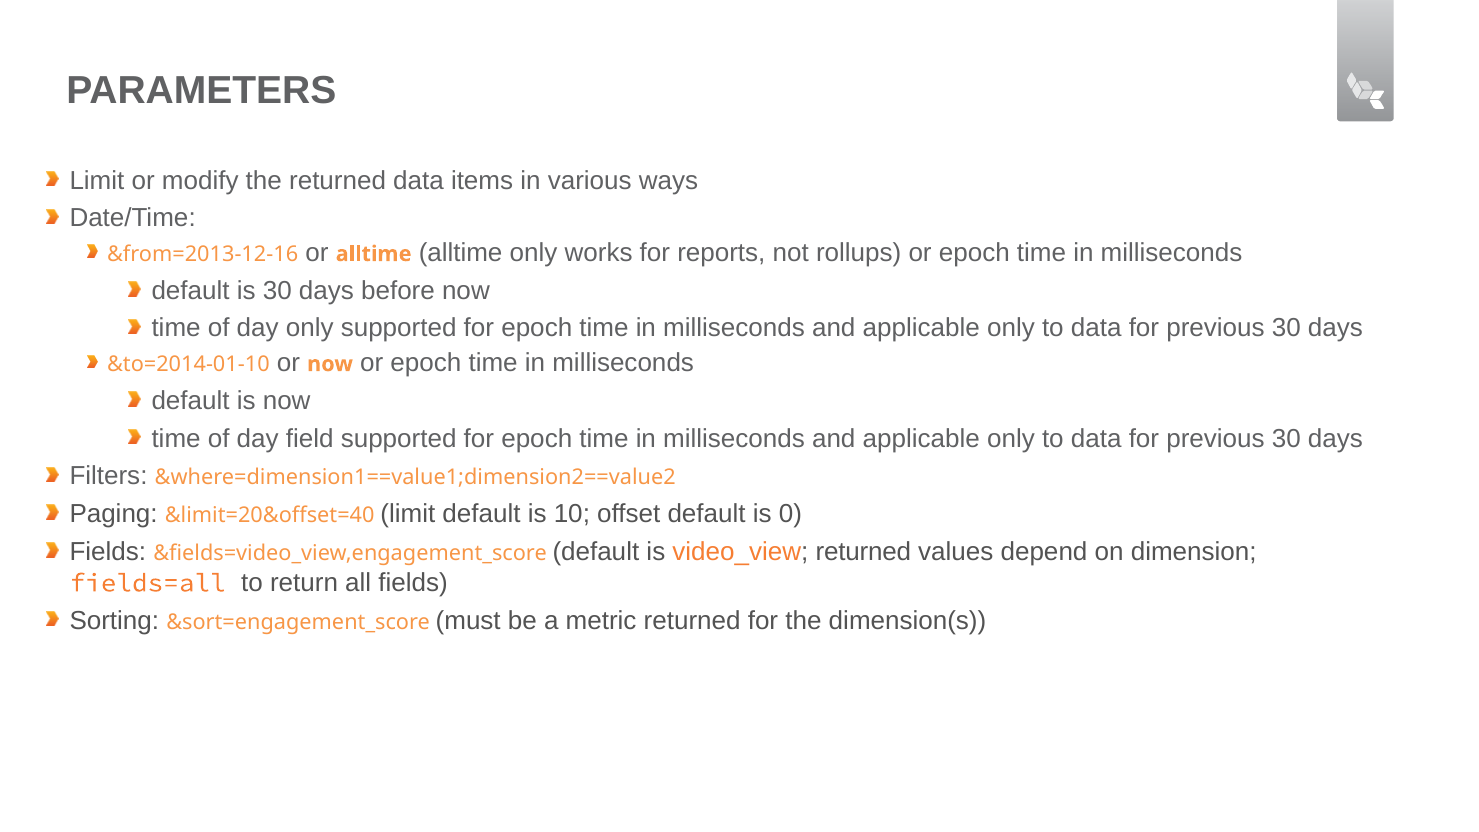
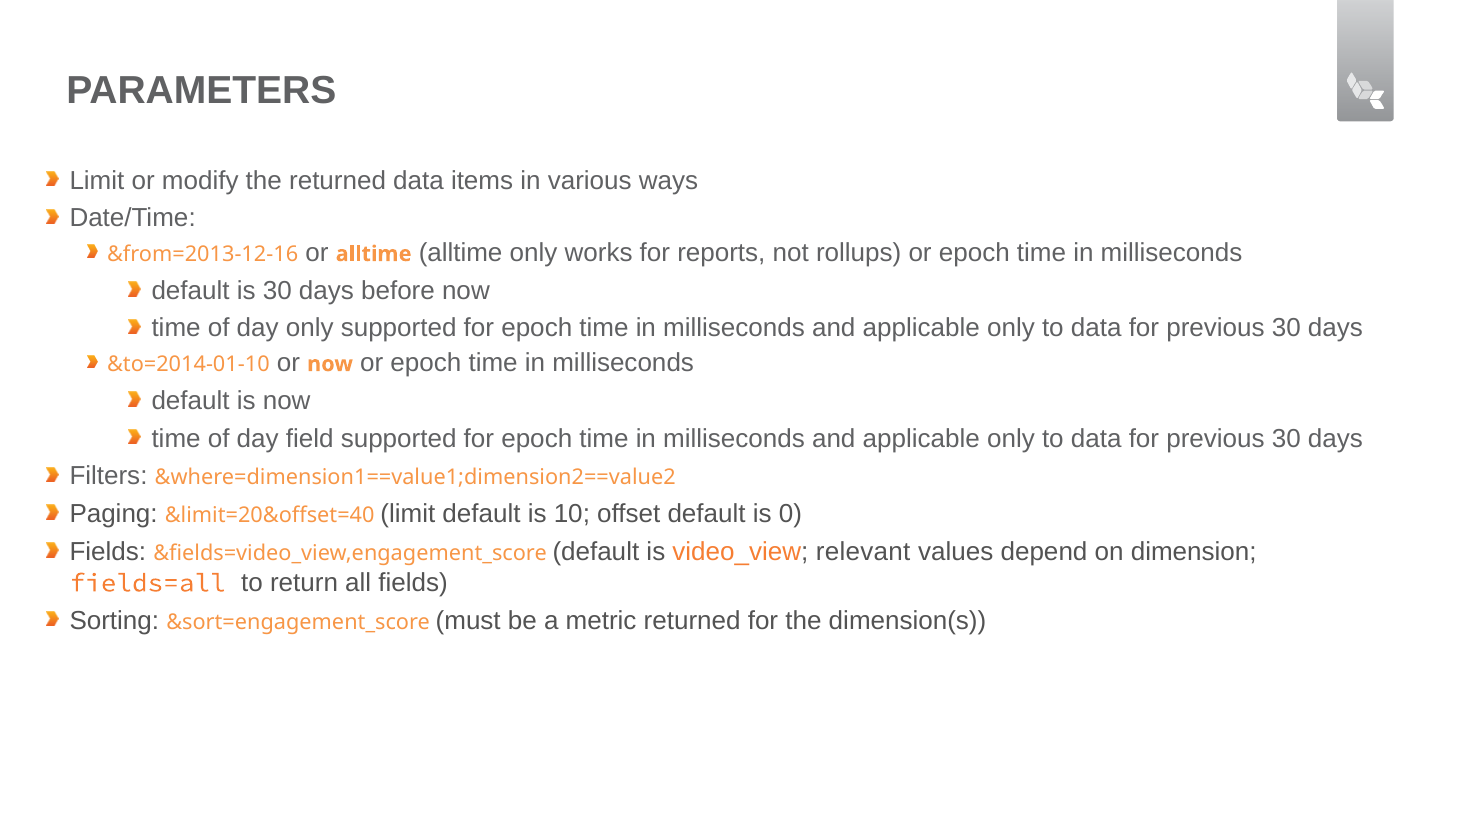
video_view returned: returned -> relevant
